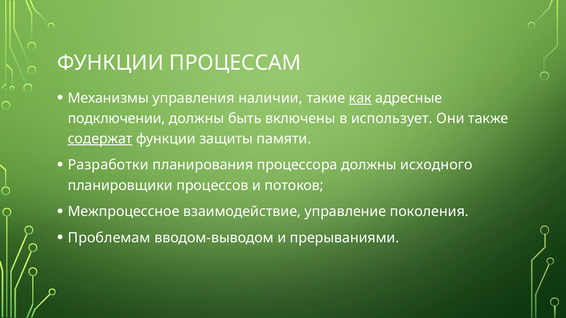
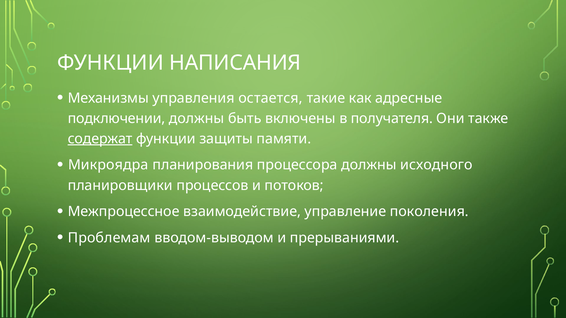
ПРОЦЕССАМ: ПРОЦЕССАМ -> НАПИСАНИЯ
наличии: наличии -> остается
как underline: present -> none
использует: использует -> получателя
Разработки: Разработки -> Микроядра
